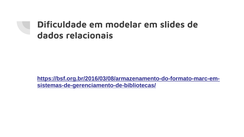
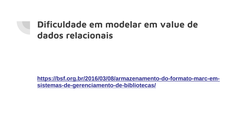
slides: slides -> value
